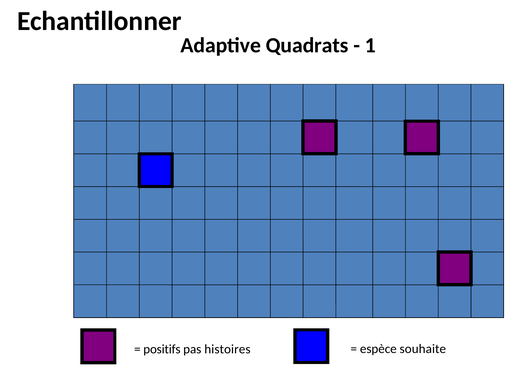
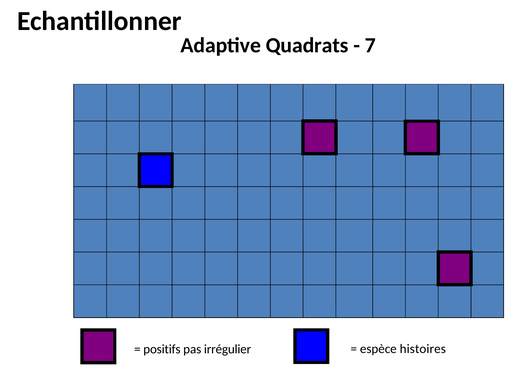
1: 1 -> 7
histoires: histoires -> irrégulier
souhaite: souhaite -> histoires
